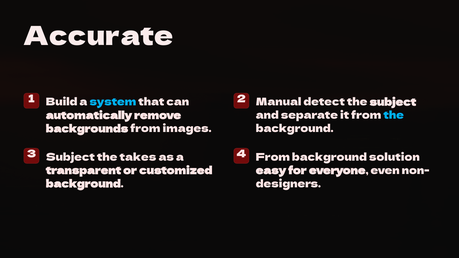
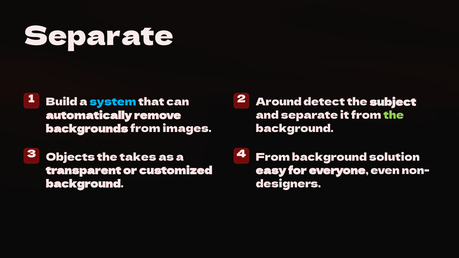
Accurate at (99, 37): Accurate -> Separate
Manual: Manual -> Around
the at (394, 116) colour: light blue -> light green
3 Subject: Subject -> Objects
